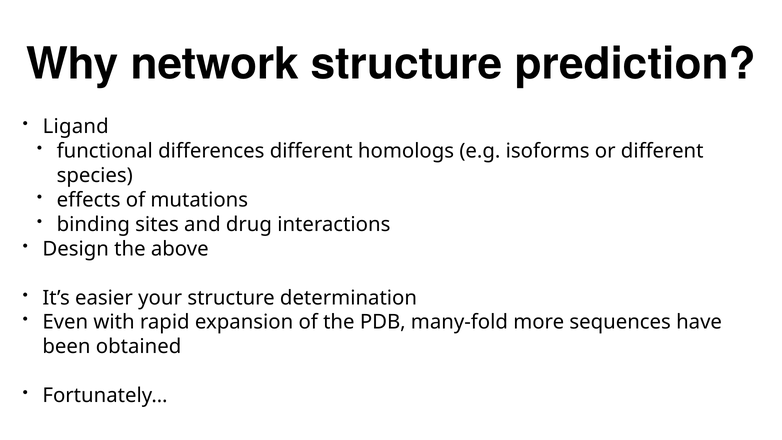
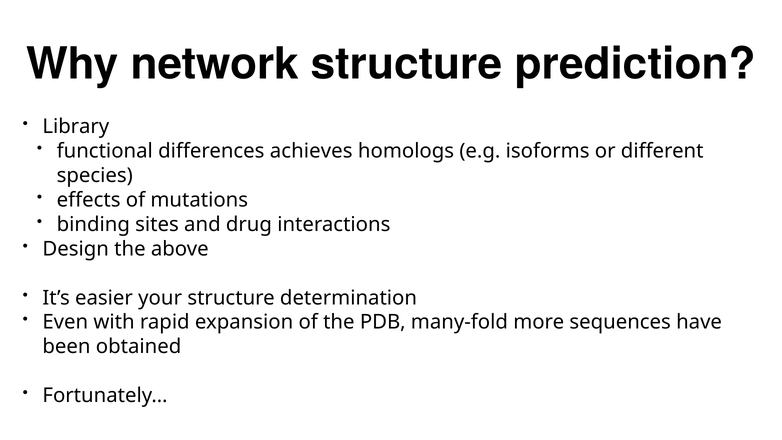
Ligand: Ligand -> Library
differences different: different -> achieves
